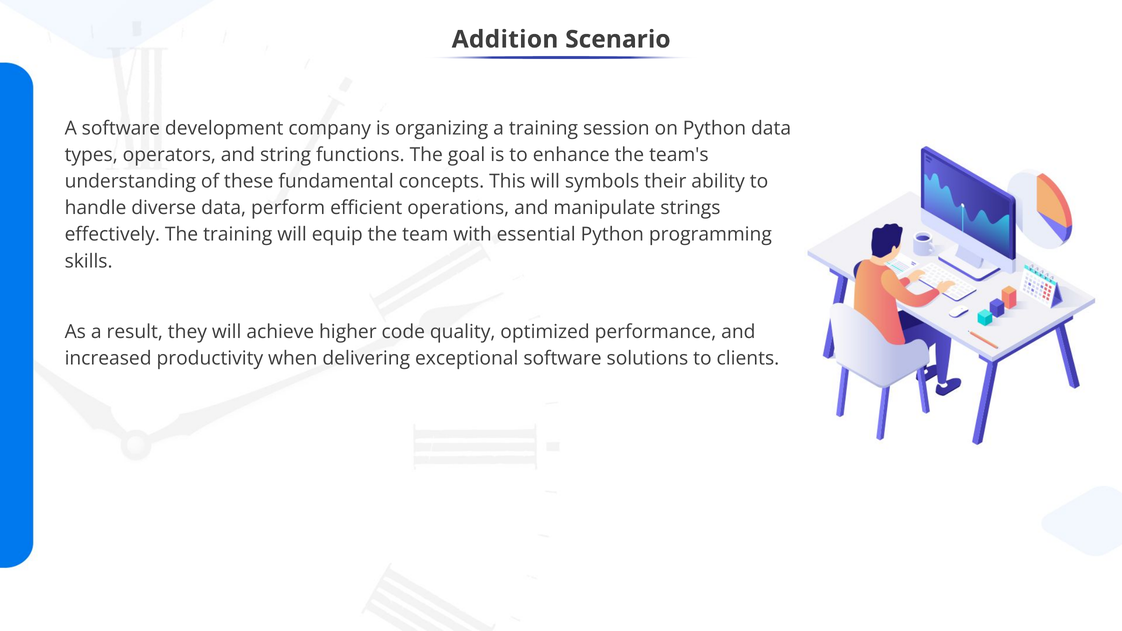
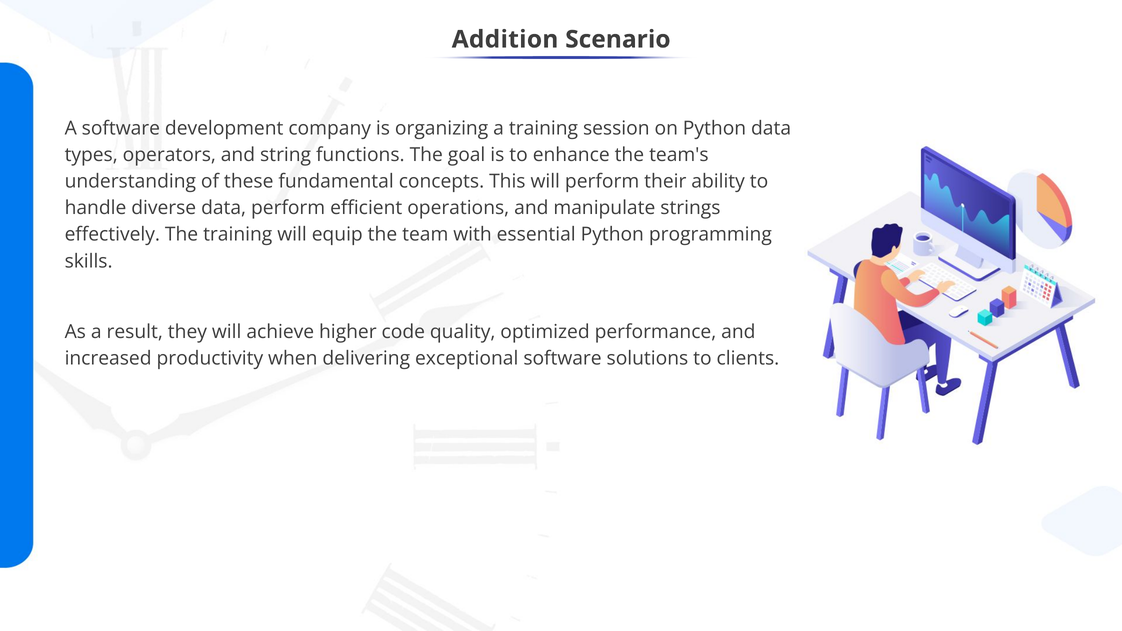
will symbols: symbols -> perform
